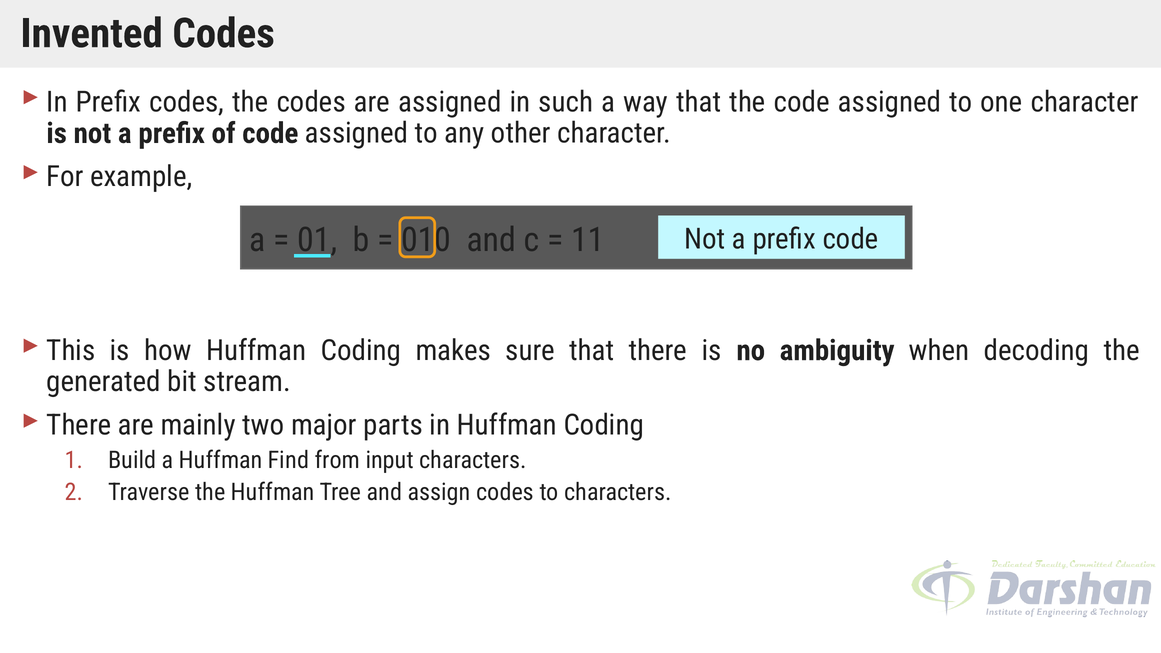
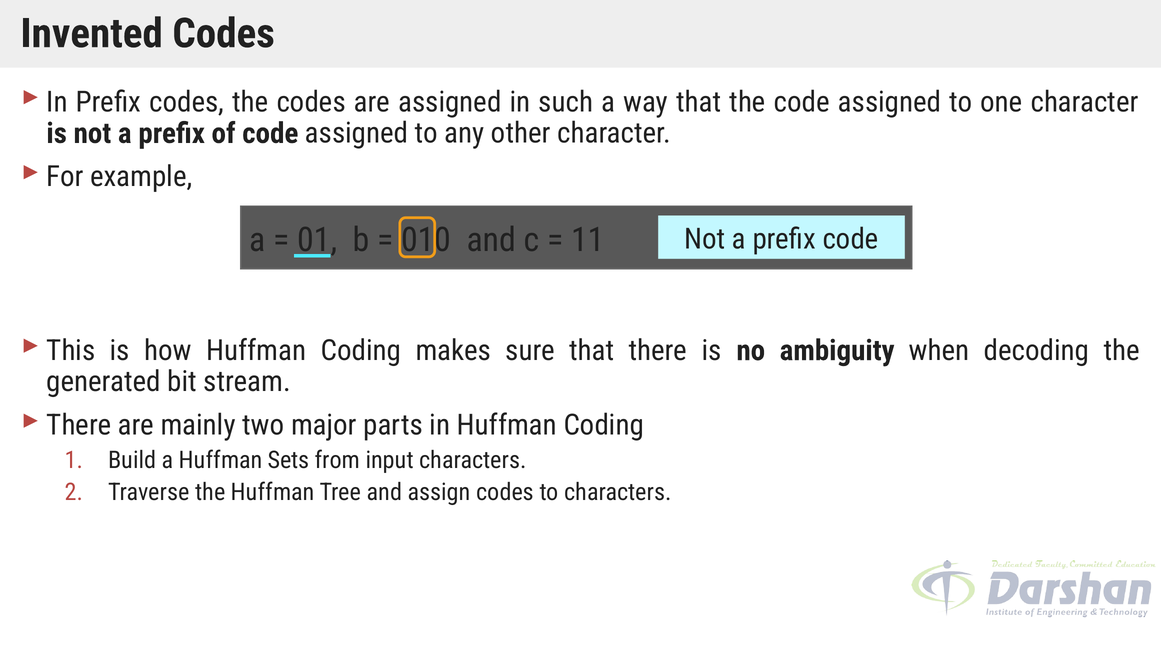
Find: Find -> Sets
